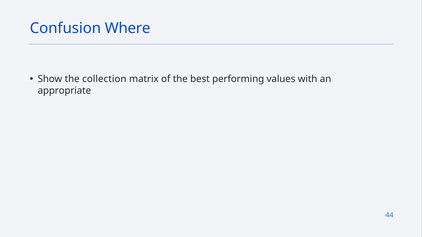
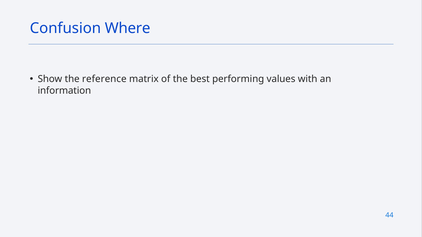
collection: collection -> reference
appropriate: appropriate -> information
